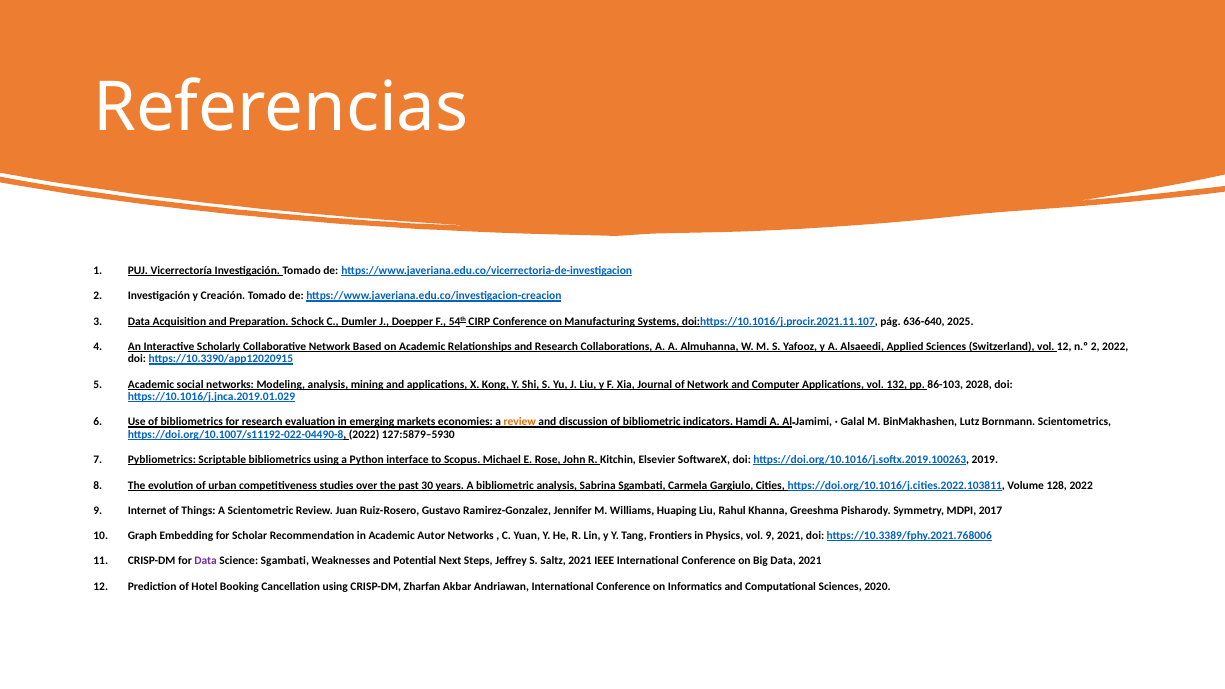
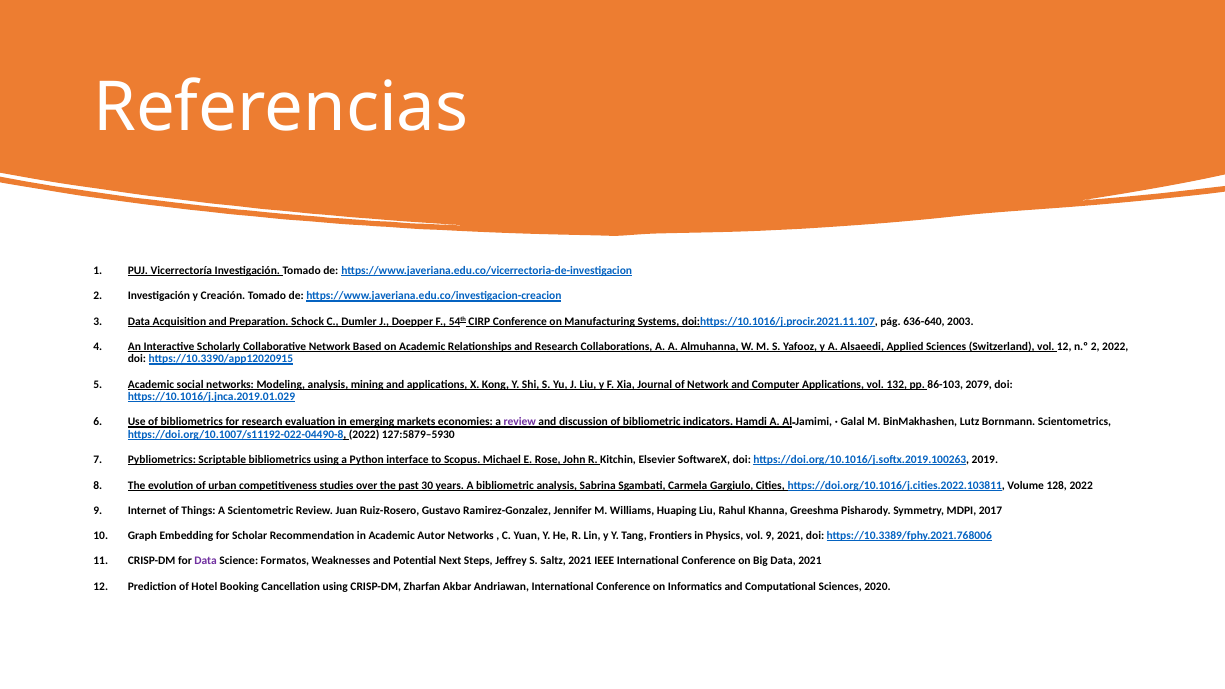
2025: 2025 -> 2003
2028: 2028 -> 2079
review at (520, 422) colour: orange -> purple
Science Sgambati: Sgambati -> Formatos
